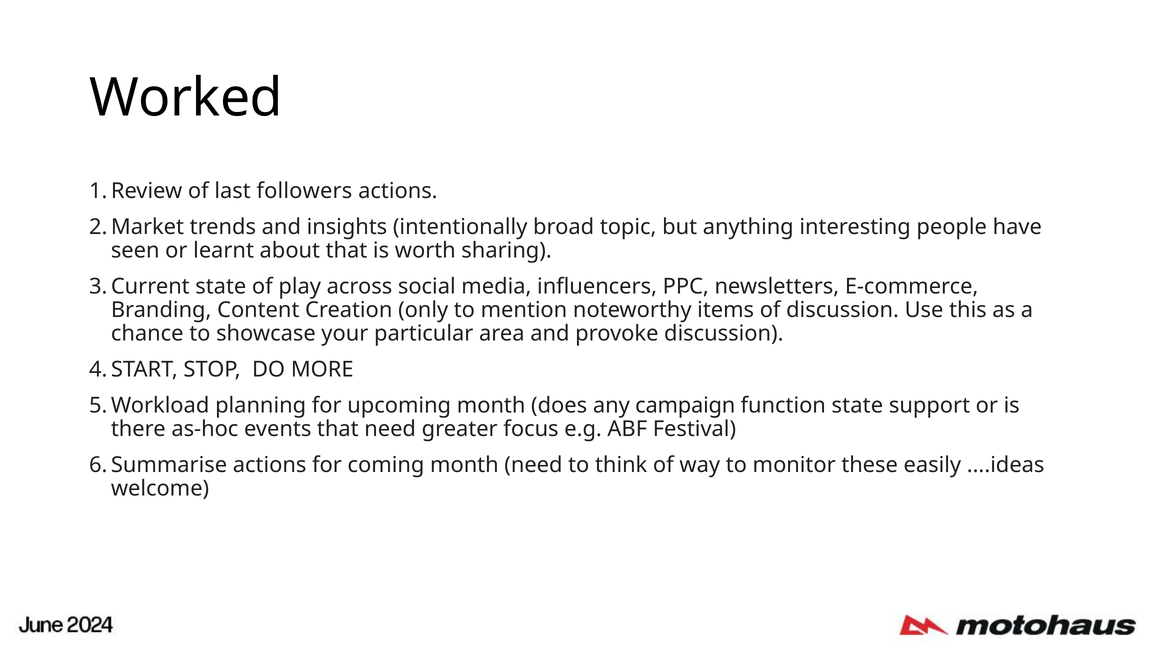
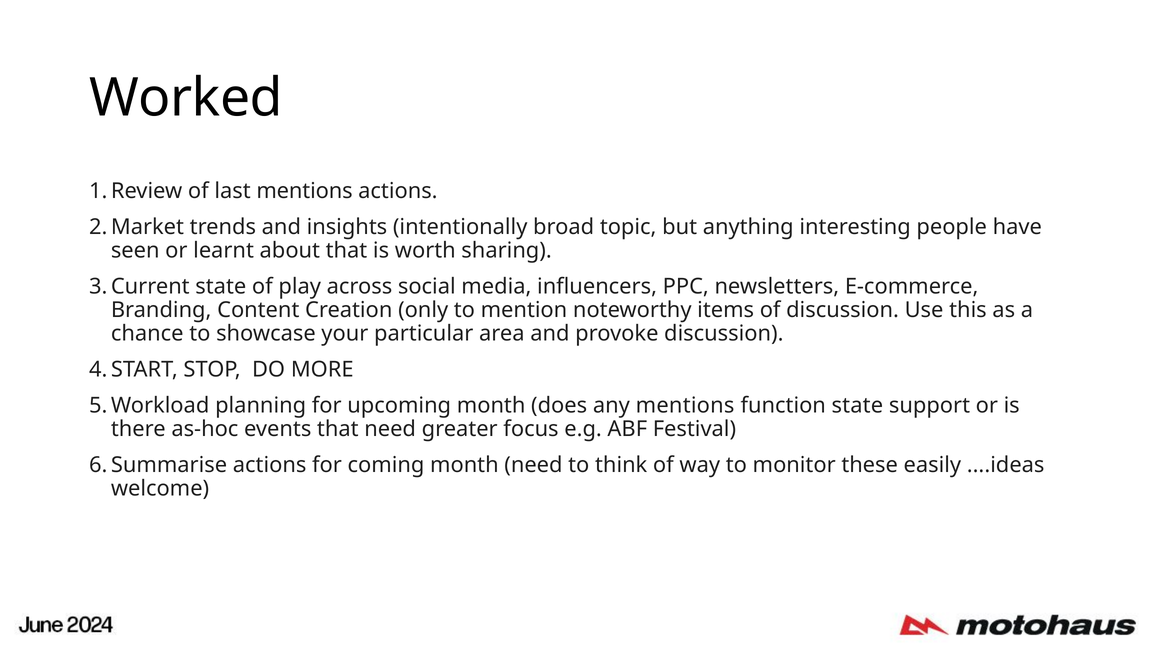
last followers: followers -> mentions
any campaign: campaign -> mentions
